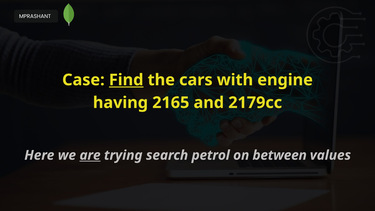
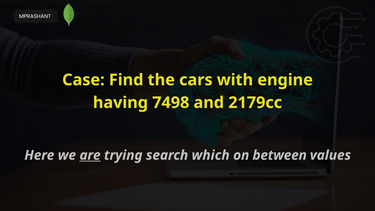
Find underline: present -> none
2165: 2165 -> 7498
petrol: petrol -> which
